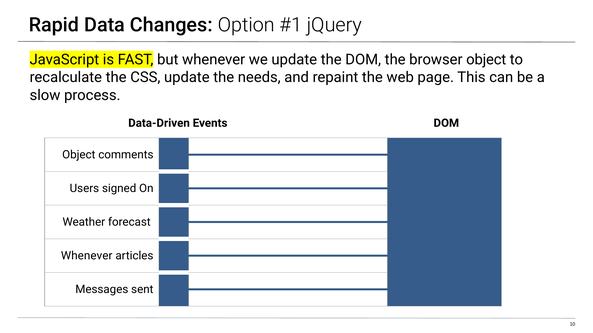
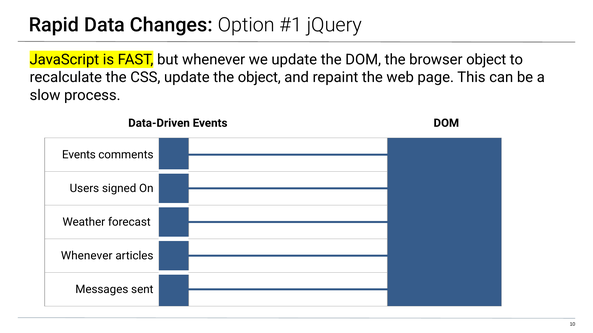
the needs: needs -> object
Object at (79, 155): Object -> Events
